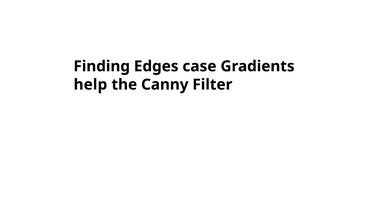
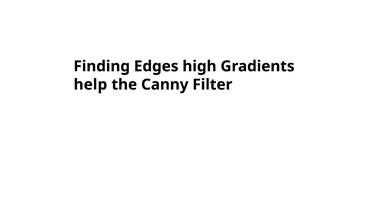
case: case -> high
